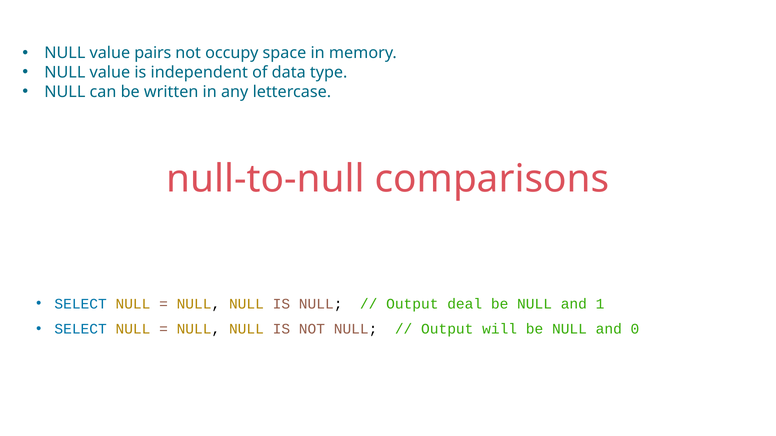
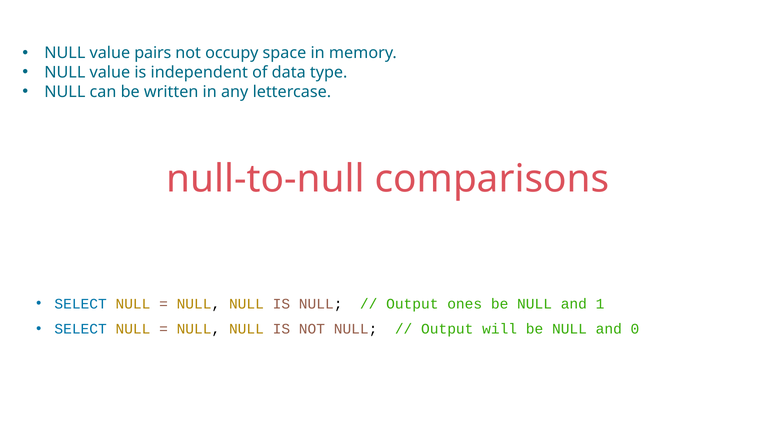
deal: deal -> ones
